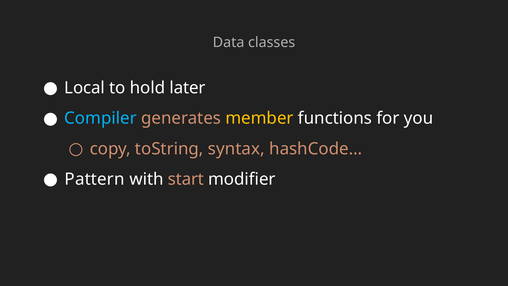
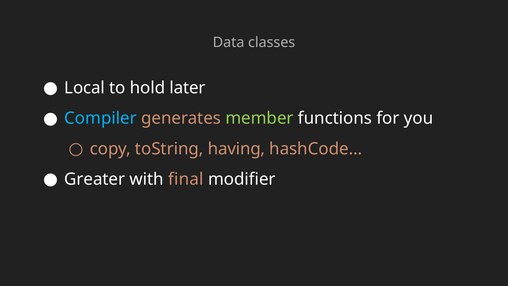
member colour: yellow -> light green
syntax: syntax -> having
Pattern: Pattern -> Greater
start: start -> final
